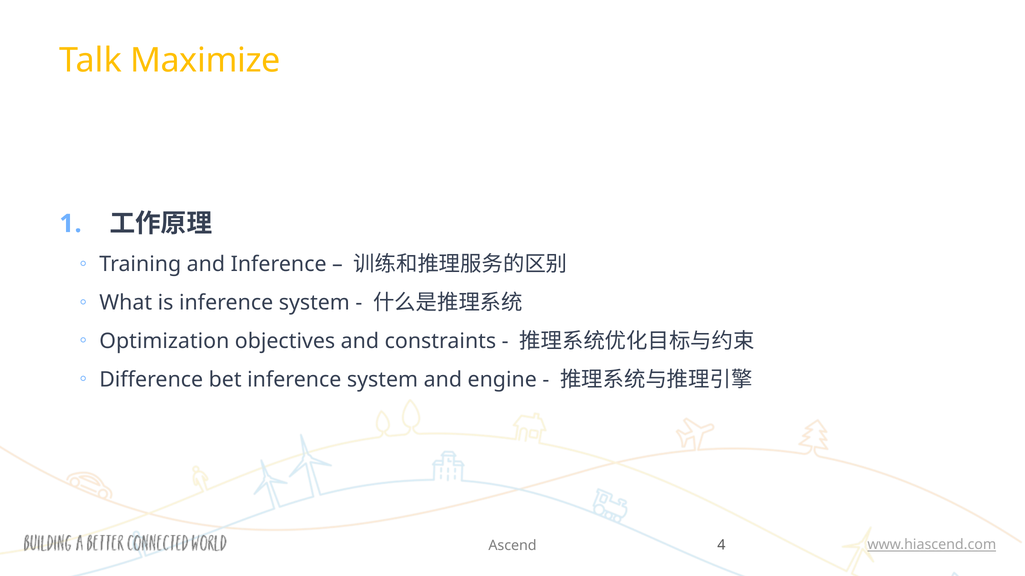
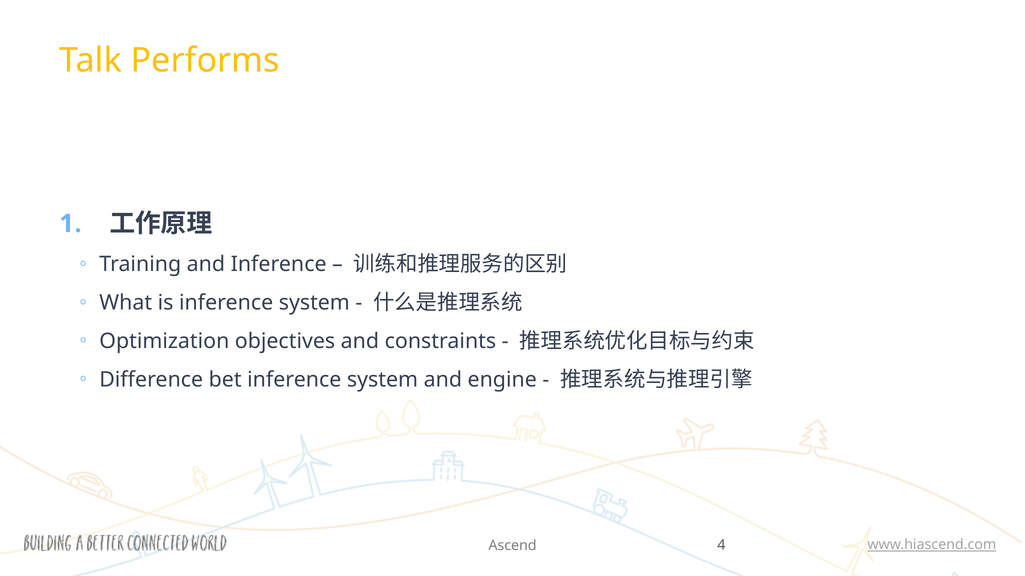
Maximize: Maximize -> Performs
